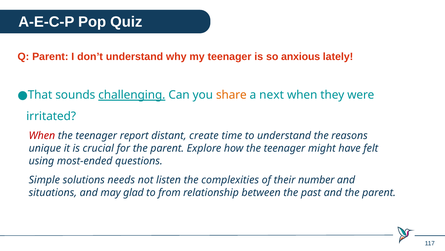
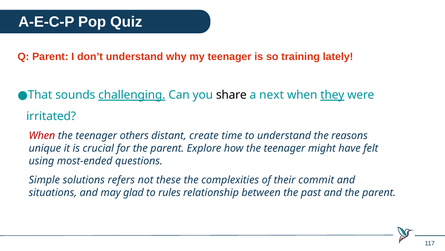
anxious: anxious -> training
share colour: orange -> black
they underline: none -> present
report: report -> others
needs: needs -> refers
listen: listen -> these
number: number -> commit
from: from -> rules
